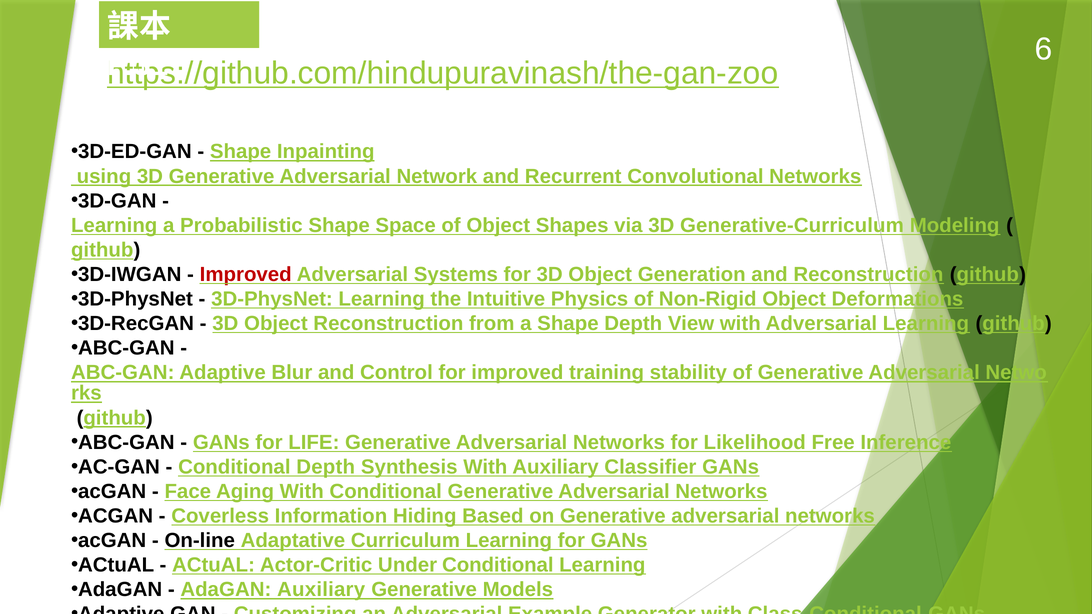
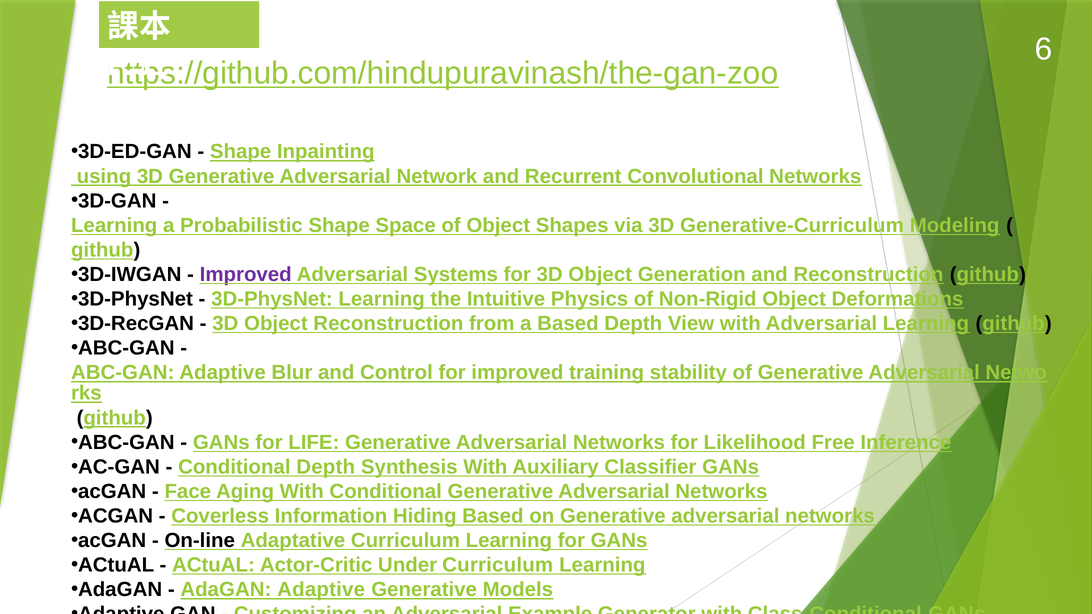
Improved at (246, 275) colour: red -> purple
a Shape: Shape -> Based
Under Conditional: Conditional -> Curriculum
AdaGAN Auxiliary: Auxiliary -> Adaptive
